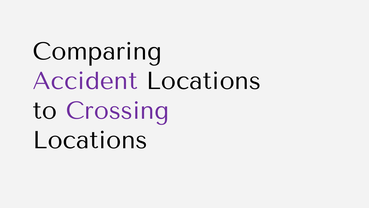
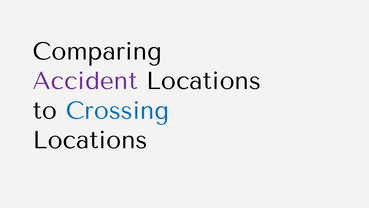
Crossing colour: purple -> blue
